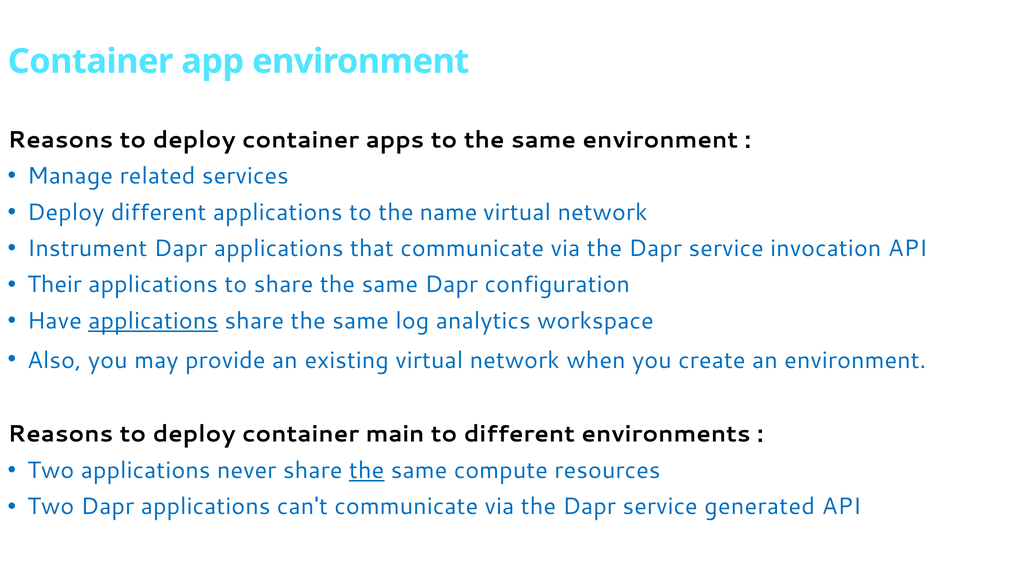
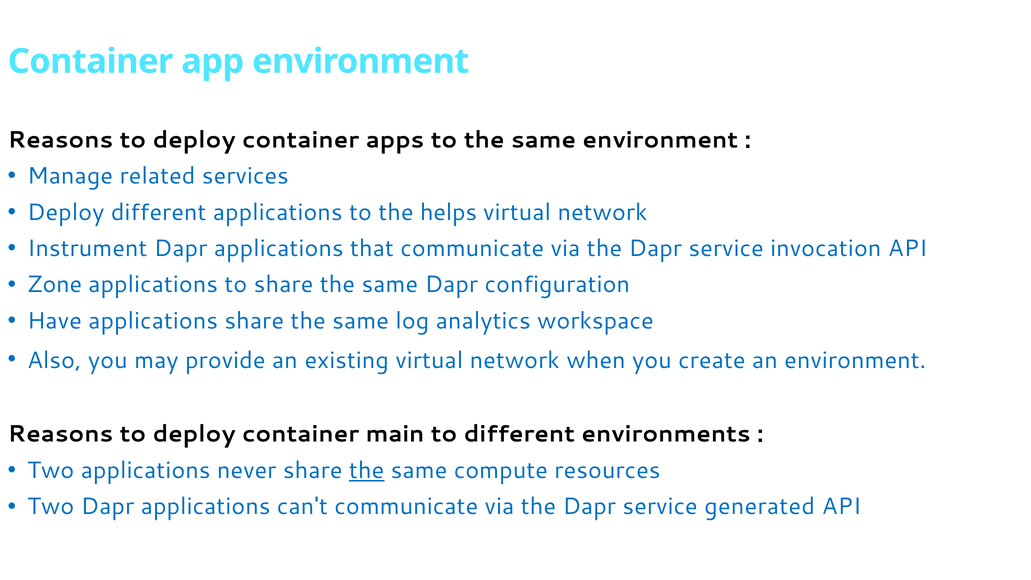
name: name -> helps
Their: Their -> Zone
applications at (153, 321) underline: present -> none
